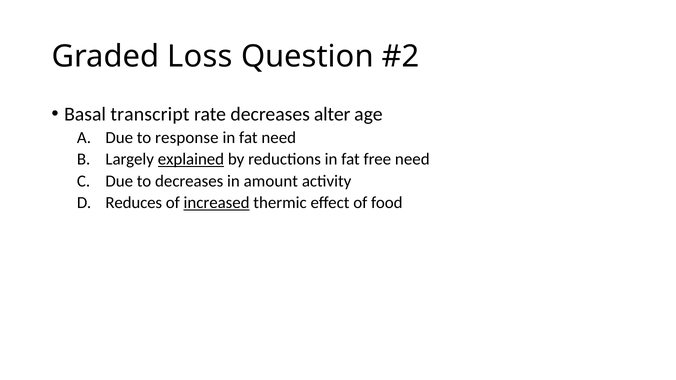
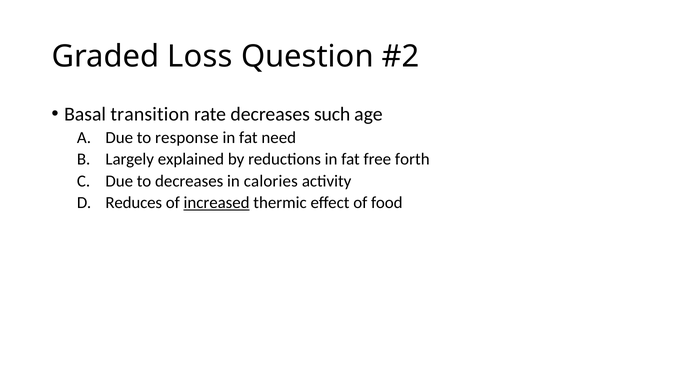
transcript: transcript -> transition
alter: alter -> such
explained underline: present -> none
free need: need -> forth
amount: amount -> calories
